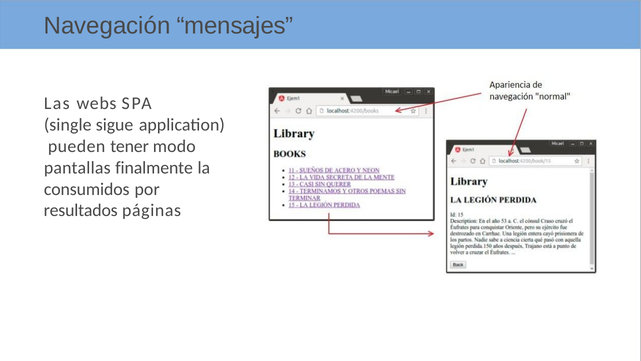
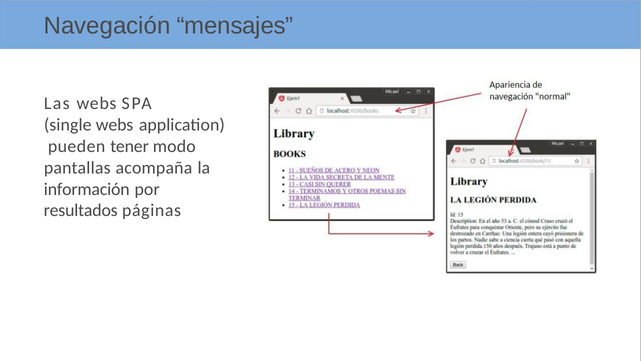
single sigue: sigue -> webs
finalmente: finalmente -> acompaña
consumidos: consumidos -> información
